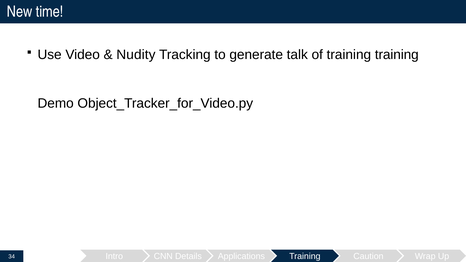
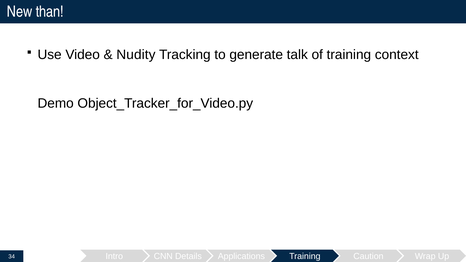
time: time -> than
training training: training -> context
